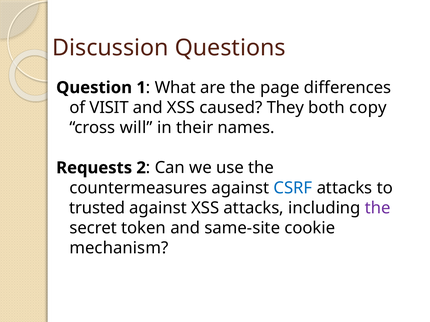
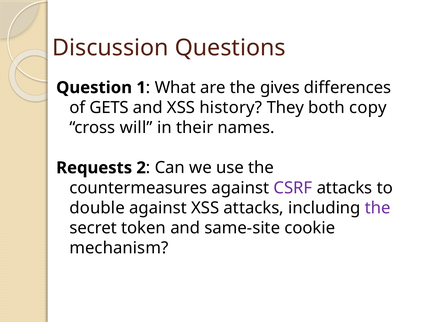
page: page -> gives
VISIT: VISIT -> GETS
caused: caused -> history
CSRF colour: blue -> purple
trusted: trusted -> double
